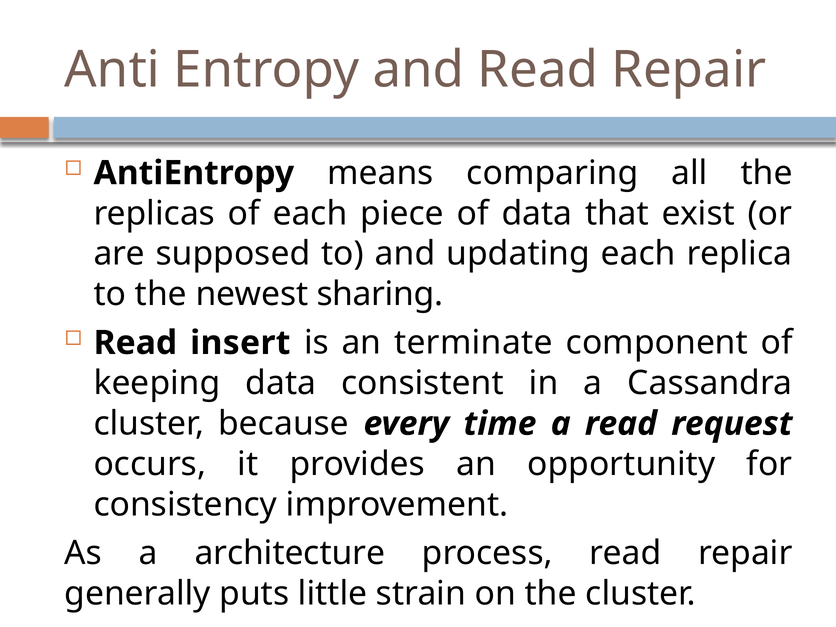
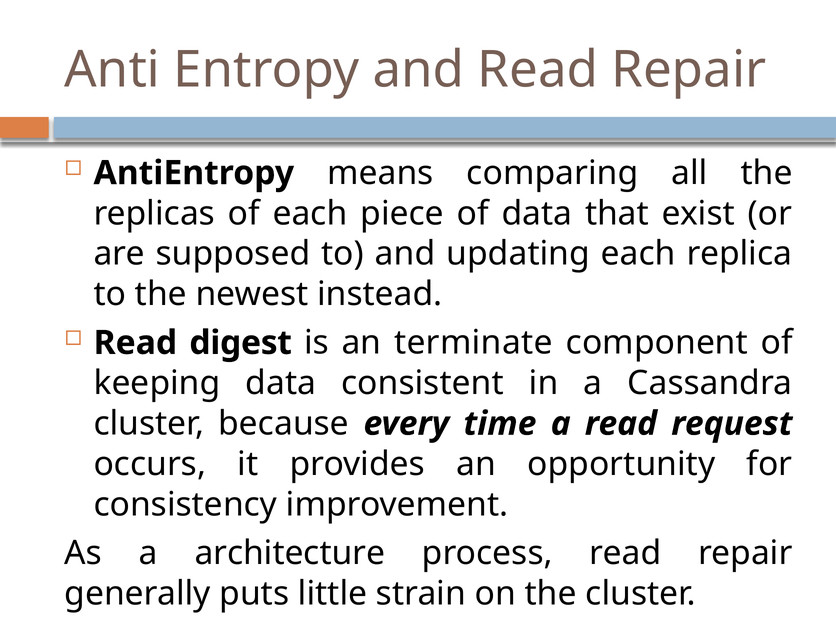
sharing: sharing -> instead
insert: insert -> digest
